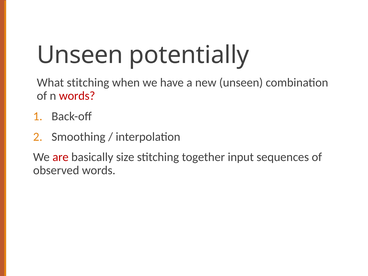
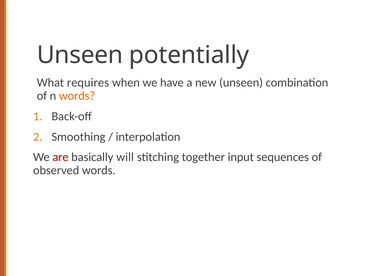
What stitching: stitching -> requires
words at (77, 96) colour: red -> orange
size: size -> will
